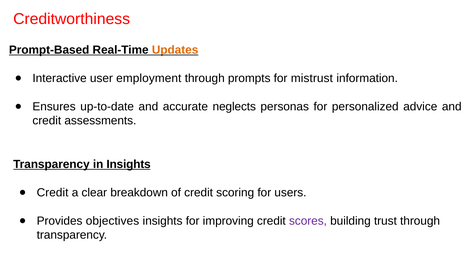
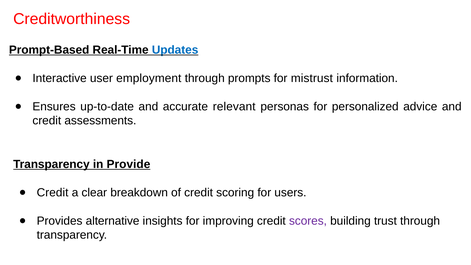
Updates colour: orange -> blue
neglects: neglects -> relevant
in Insights: Insights -> Provide
objectives: objectives -> alternative
